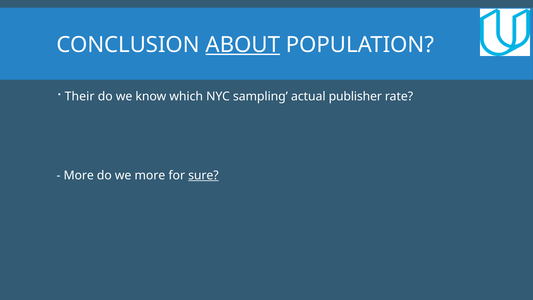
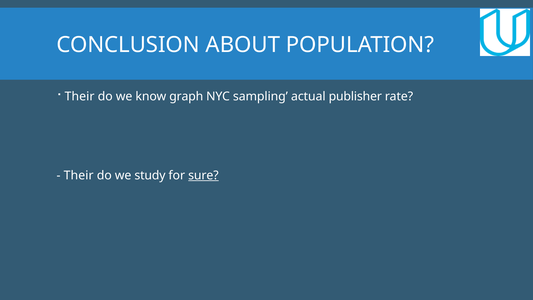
ABOUT underline: present -> none
which: which -> graph
More at (79, 175): More -> Their
we more: more -> study
